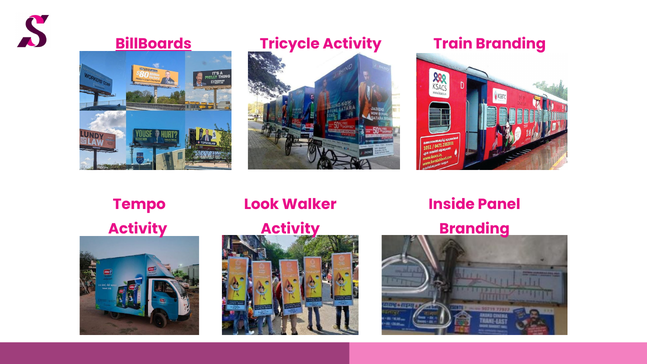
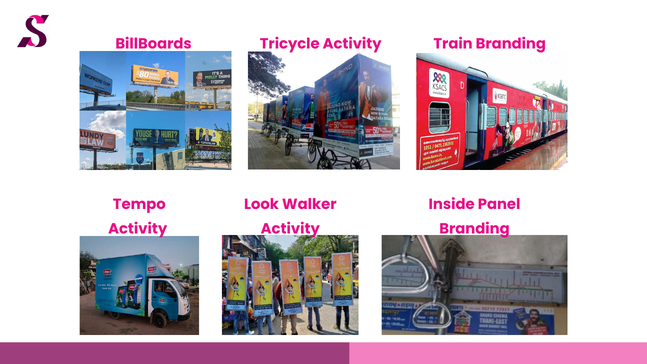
BillBoards underline: present -> none
